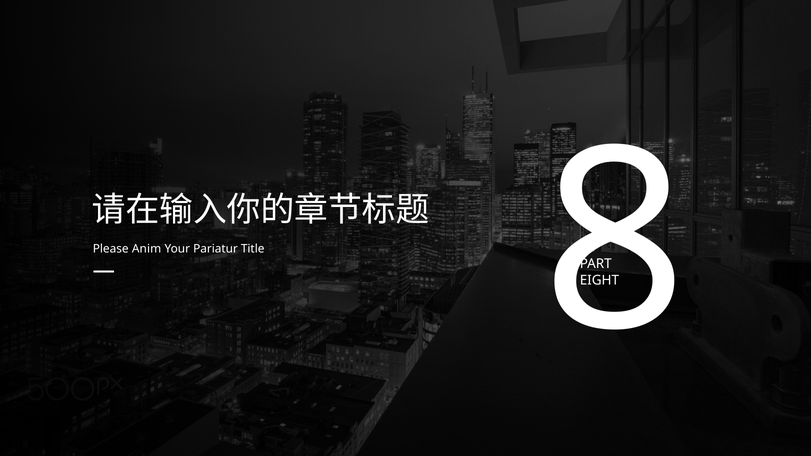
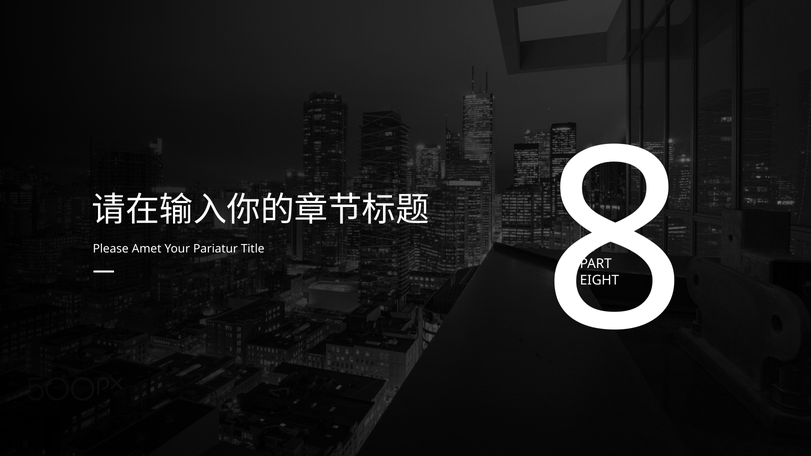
Anim: Anim -> Amet
